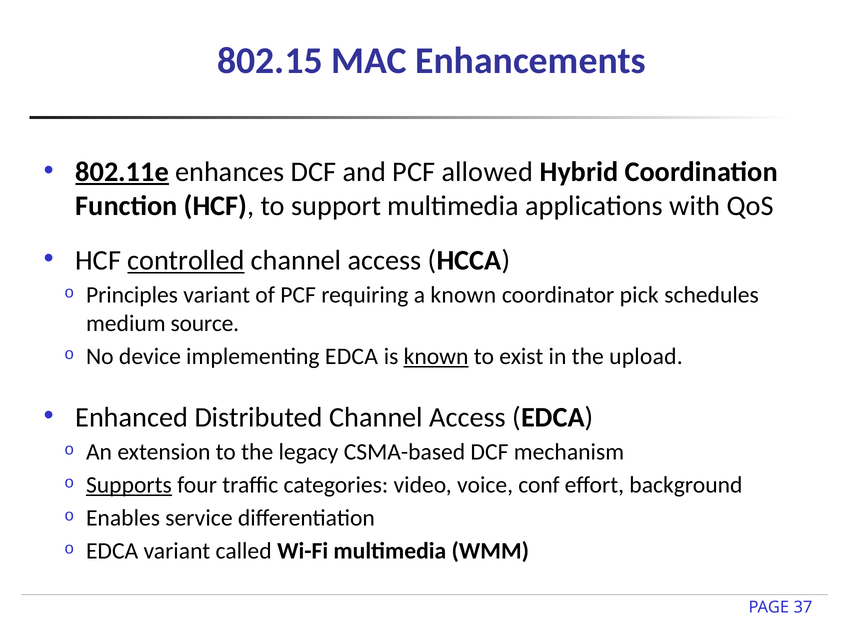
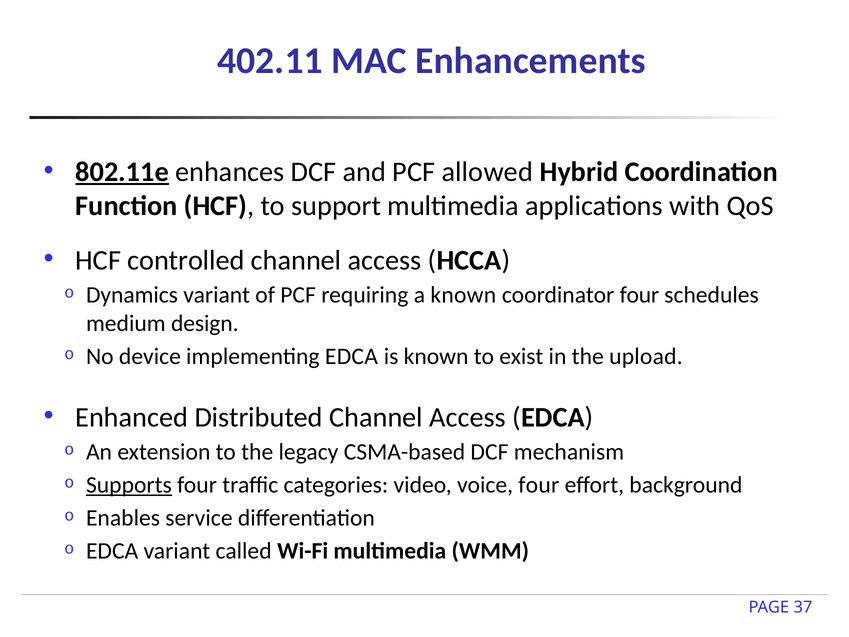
802.15: 802.15 -> 402.11
controlled underline: present -> none
Principles: Principles -> Dynamics
coordinator pick: pick -> four
source: source -> design
known at (436, 356) underline: present -> none
voice conf: conf -> four
